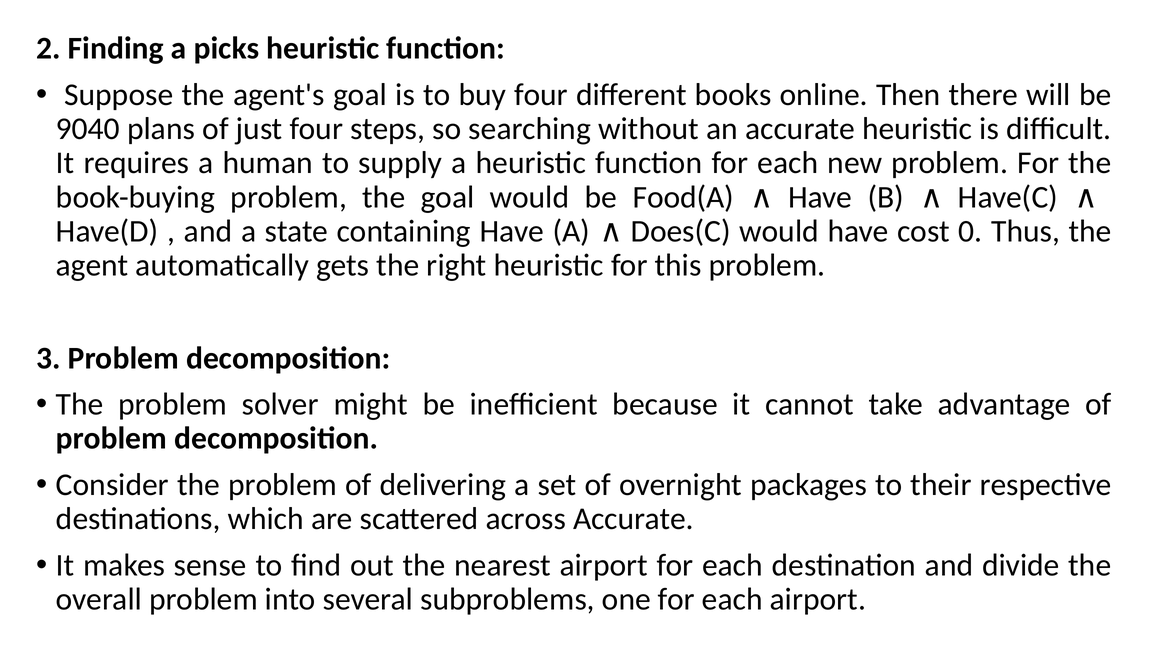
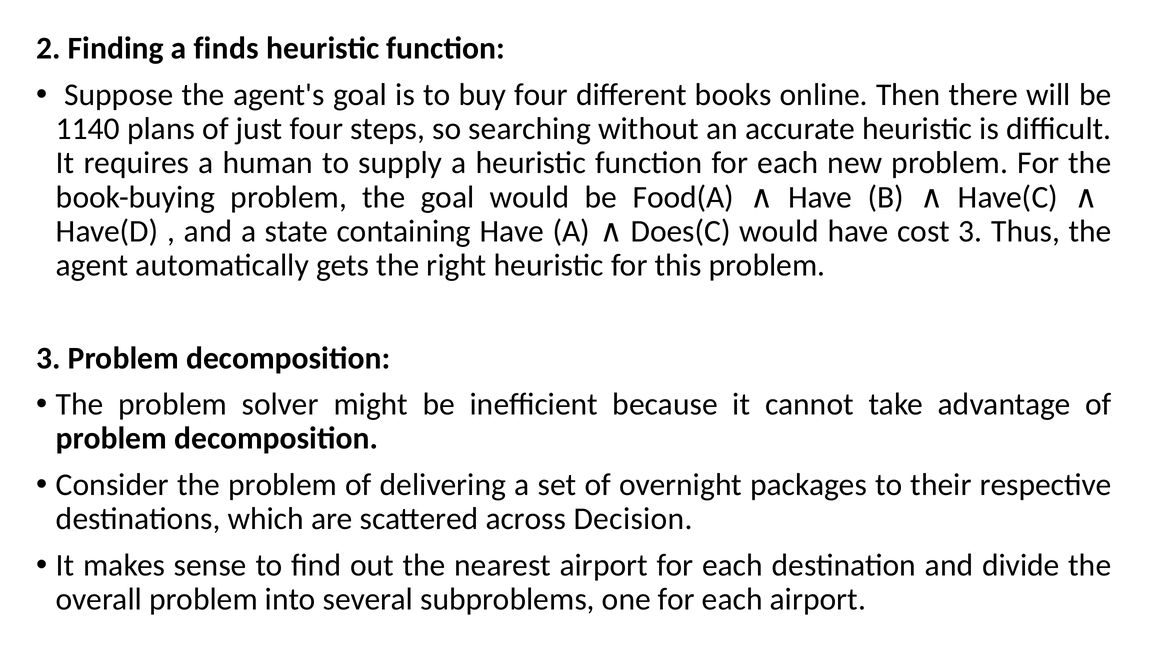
picks: picks -> finds
9040: 9040 -> 1140
cost 0: 0 -> 3
across Accurate: Accurate -> Decision
